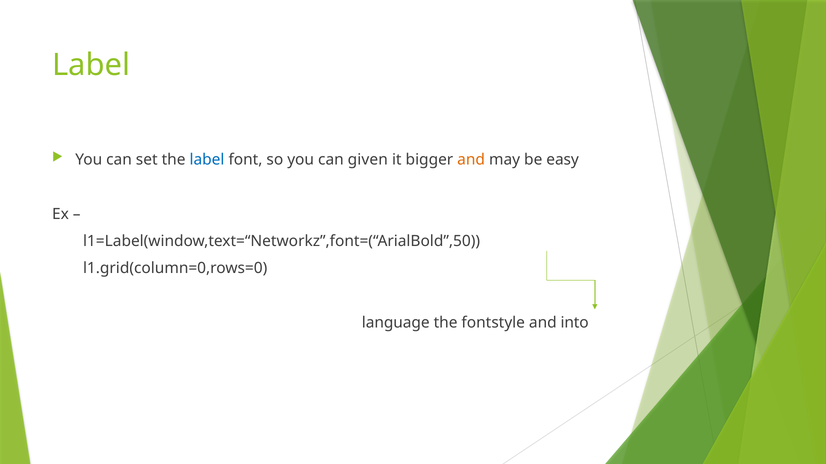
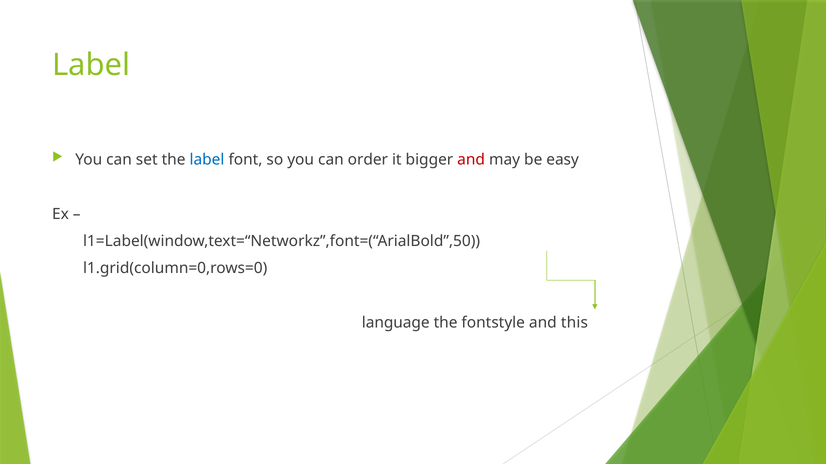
given: given -> order
and at (471, 160) colour: orange -> red
into: into -> this
